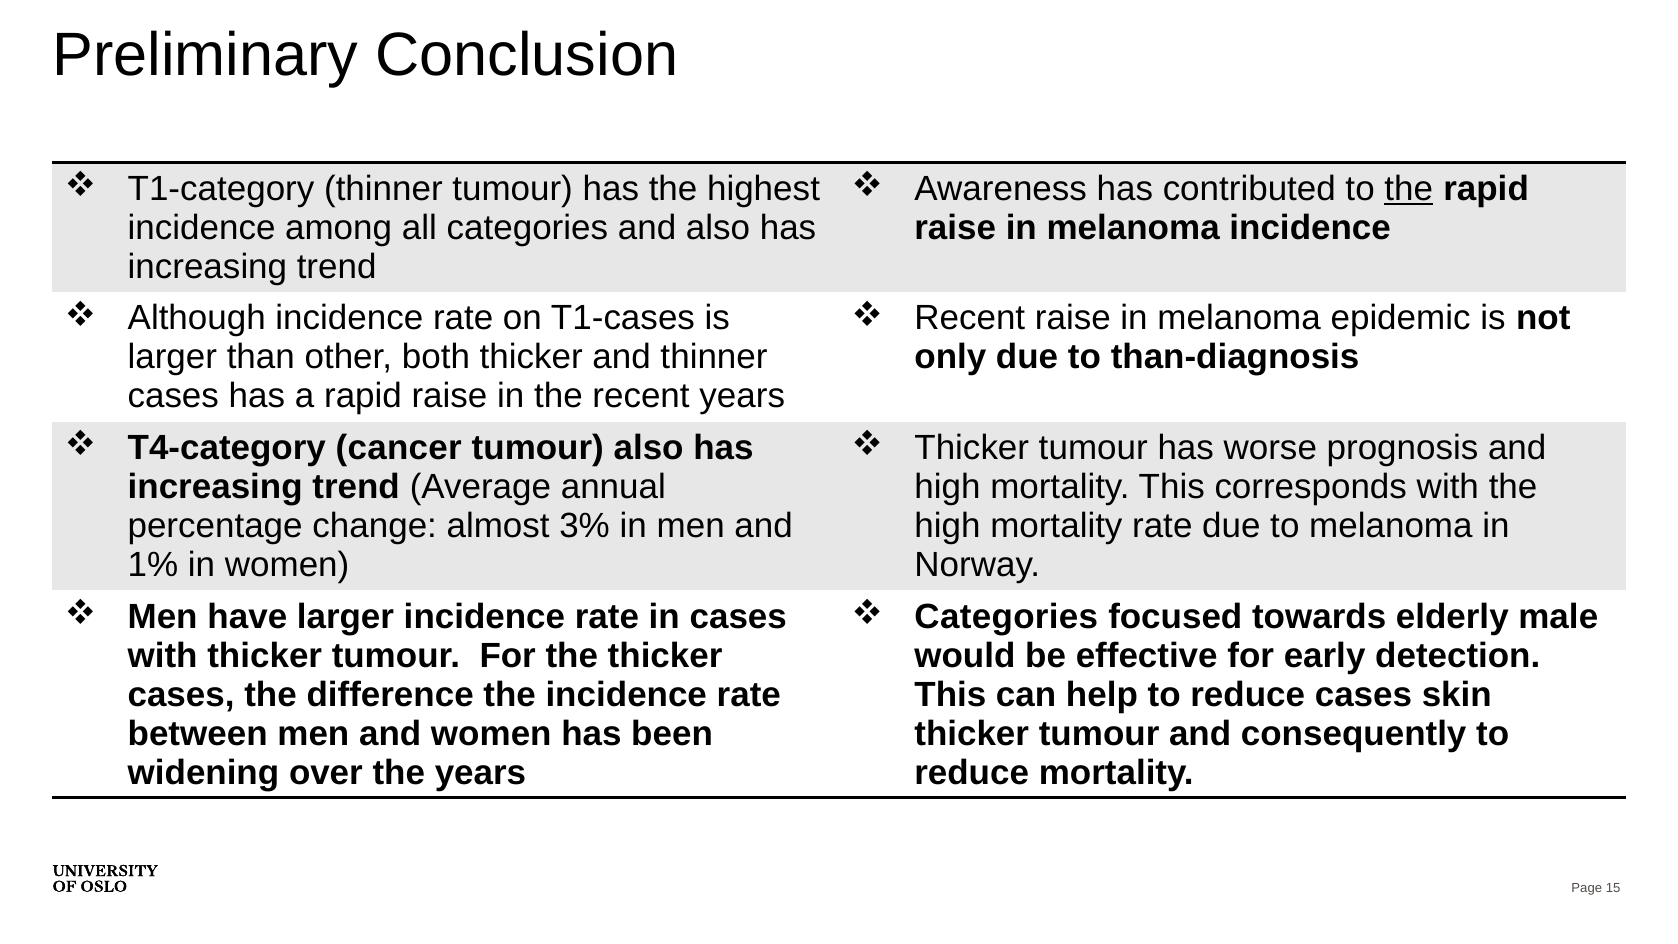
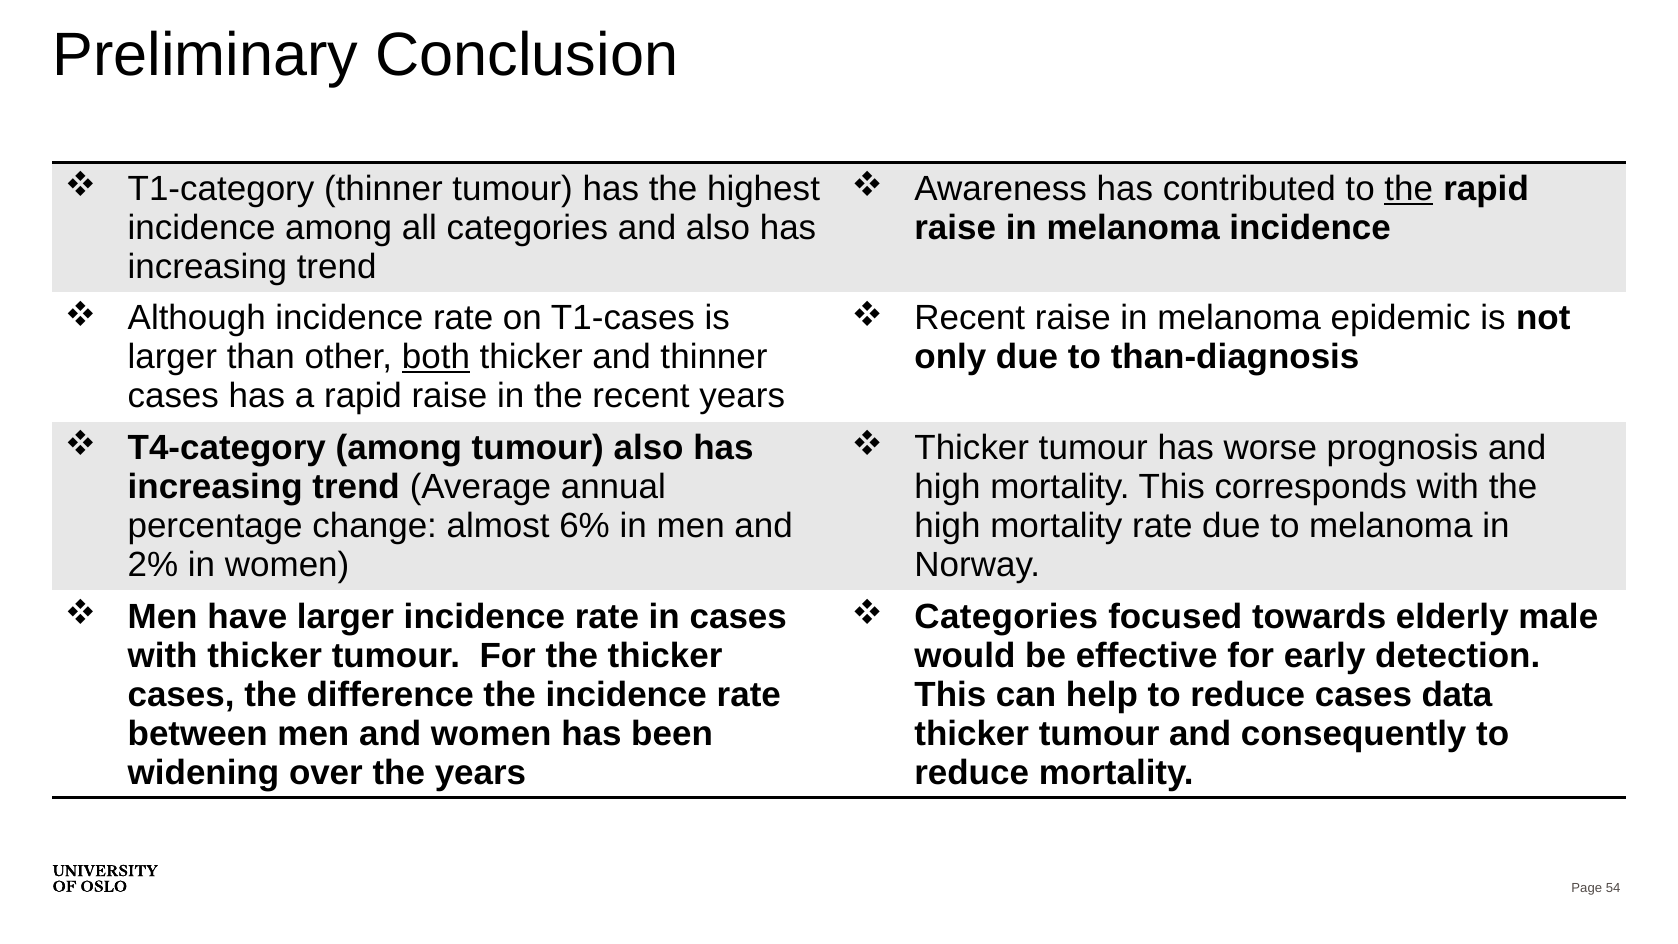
both underline: none -> present
T4-category cancer: cancer -> among
3%: 3% -> 6%
1%: 1% -> 2%
skin: skin -> data
15: 15 -> 54
